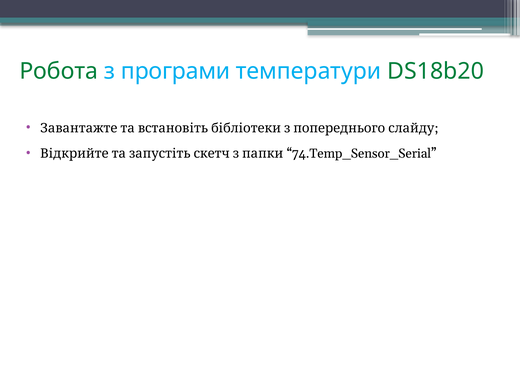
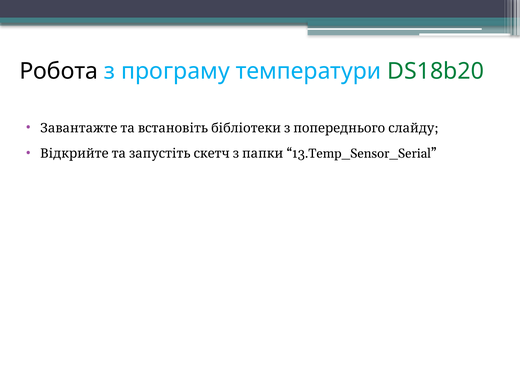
Робота colour: green -> black
програми: програми -> програму
74.Temp_Sensor_Serial: 74.Temp_Sensor_Serial -> 13.Temp_Sensor_Serial
